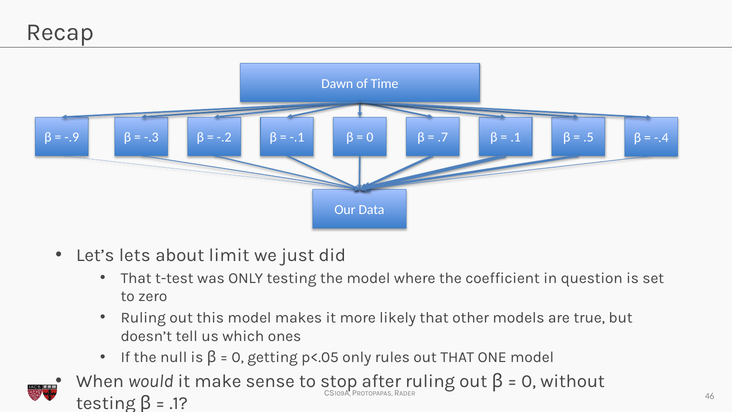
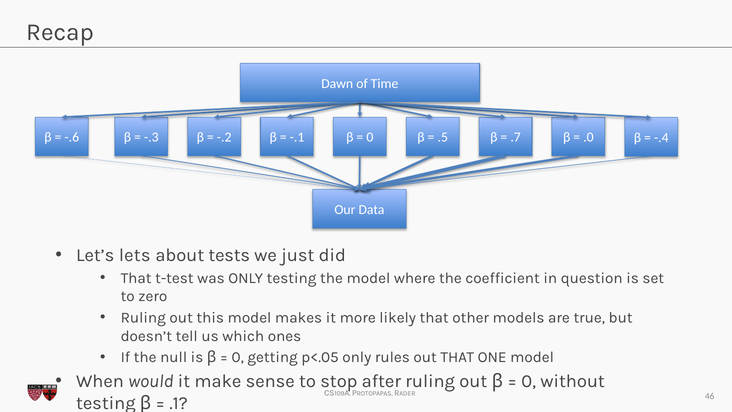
-.9: -.9 -> -.6
.7: .7 -> .5
.1 at (516, 137): .1 -> .7
.5: .5 -> .0
limit: limit -> tests
